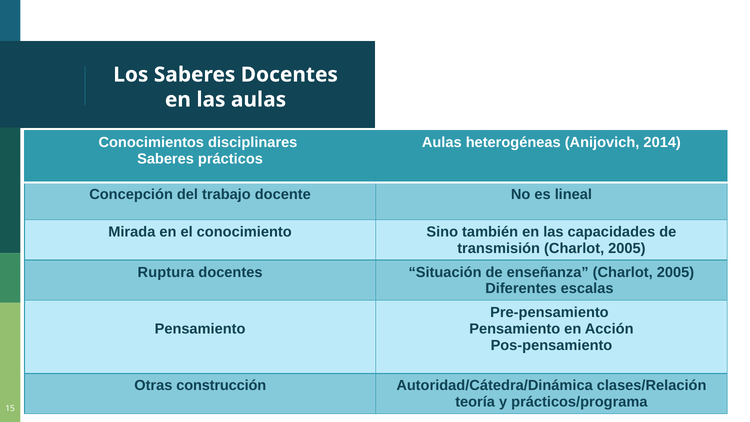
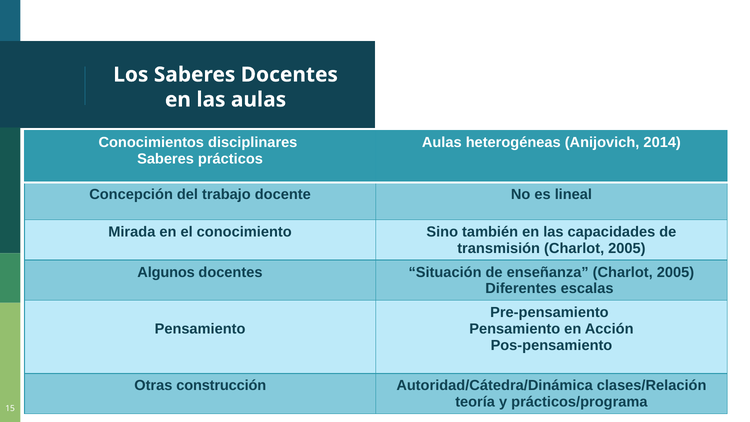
Ruptura: Ruptura -> Algunos
